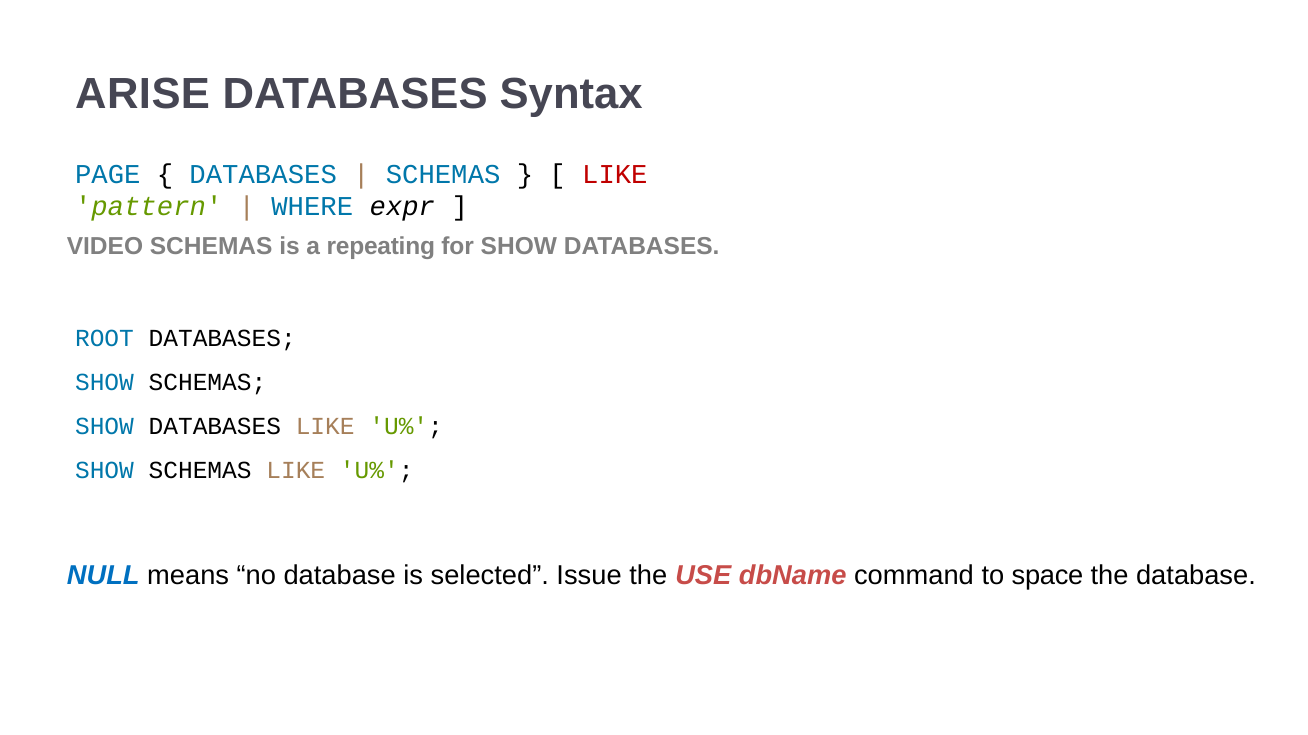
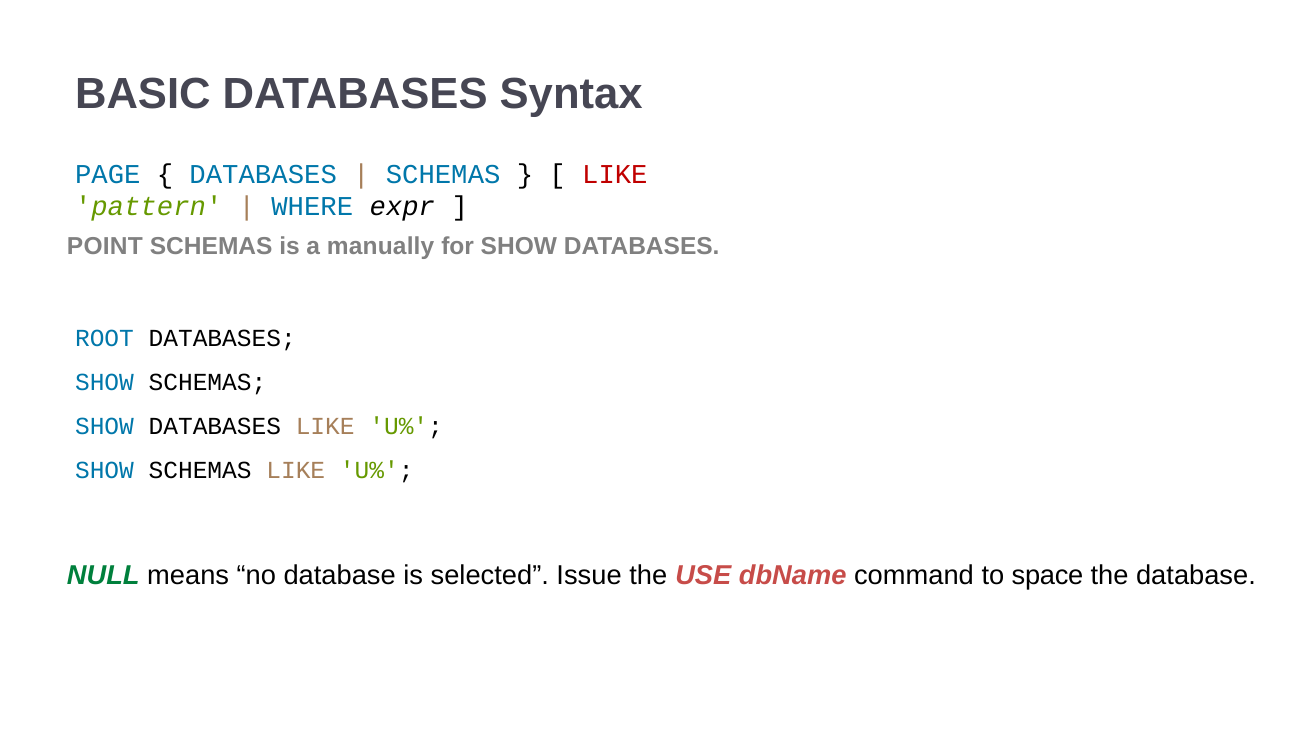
ARISE: ARISE -> BASIC
VIDEO: VIDEO -> POINT
repeating: repeating -> manually
NULL colour: blue -> green
